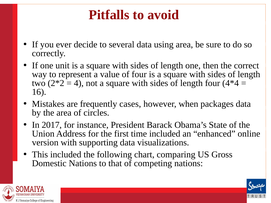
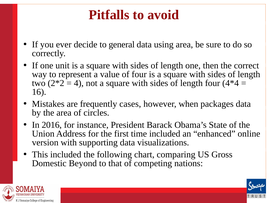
several: several -> general
2017: 2017 -> 2016
Domestic Nations: Nations -> Beyond
